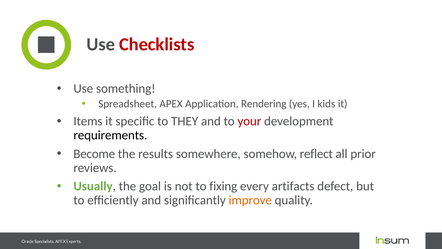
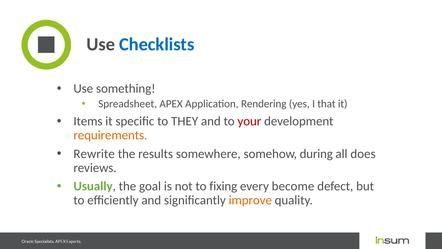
Checklists colour: red -> blue
kids: kids -> that
requirements colour: black -> orange
Become: Become -> Rewrite
reflect: reflect -> during
prior: prior -> does
artifacts: artifacts -> become
